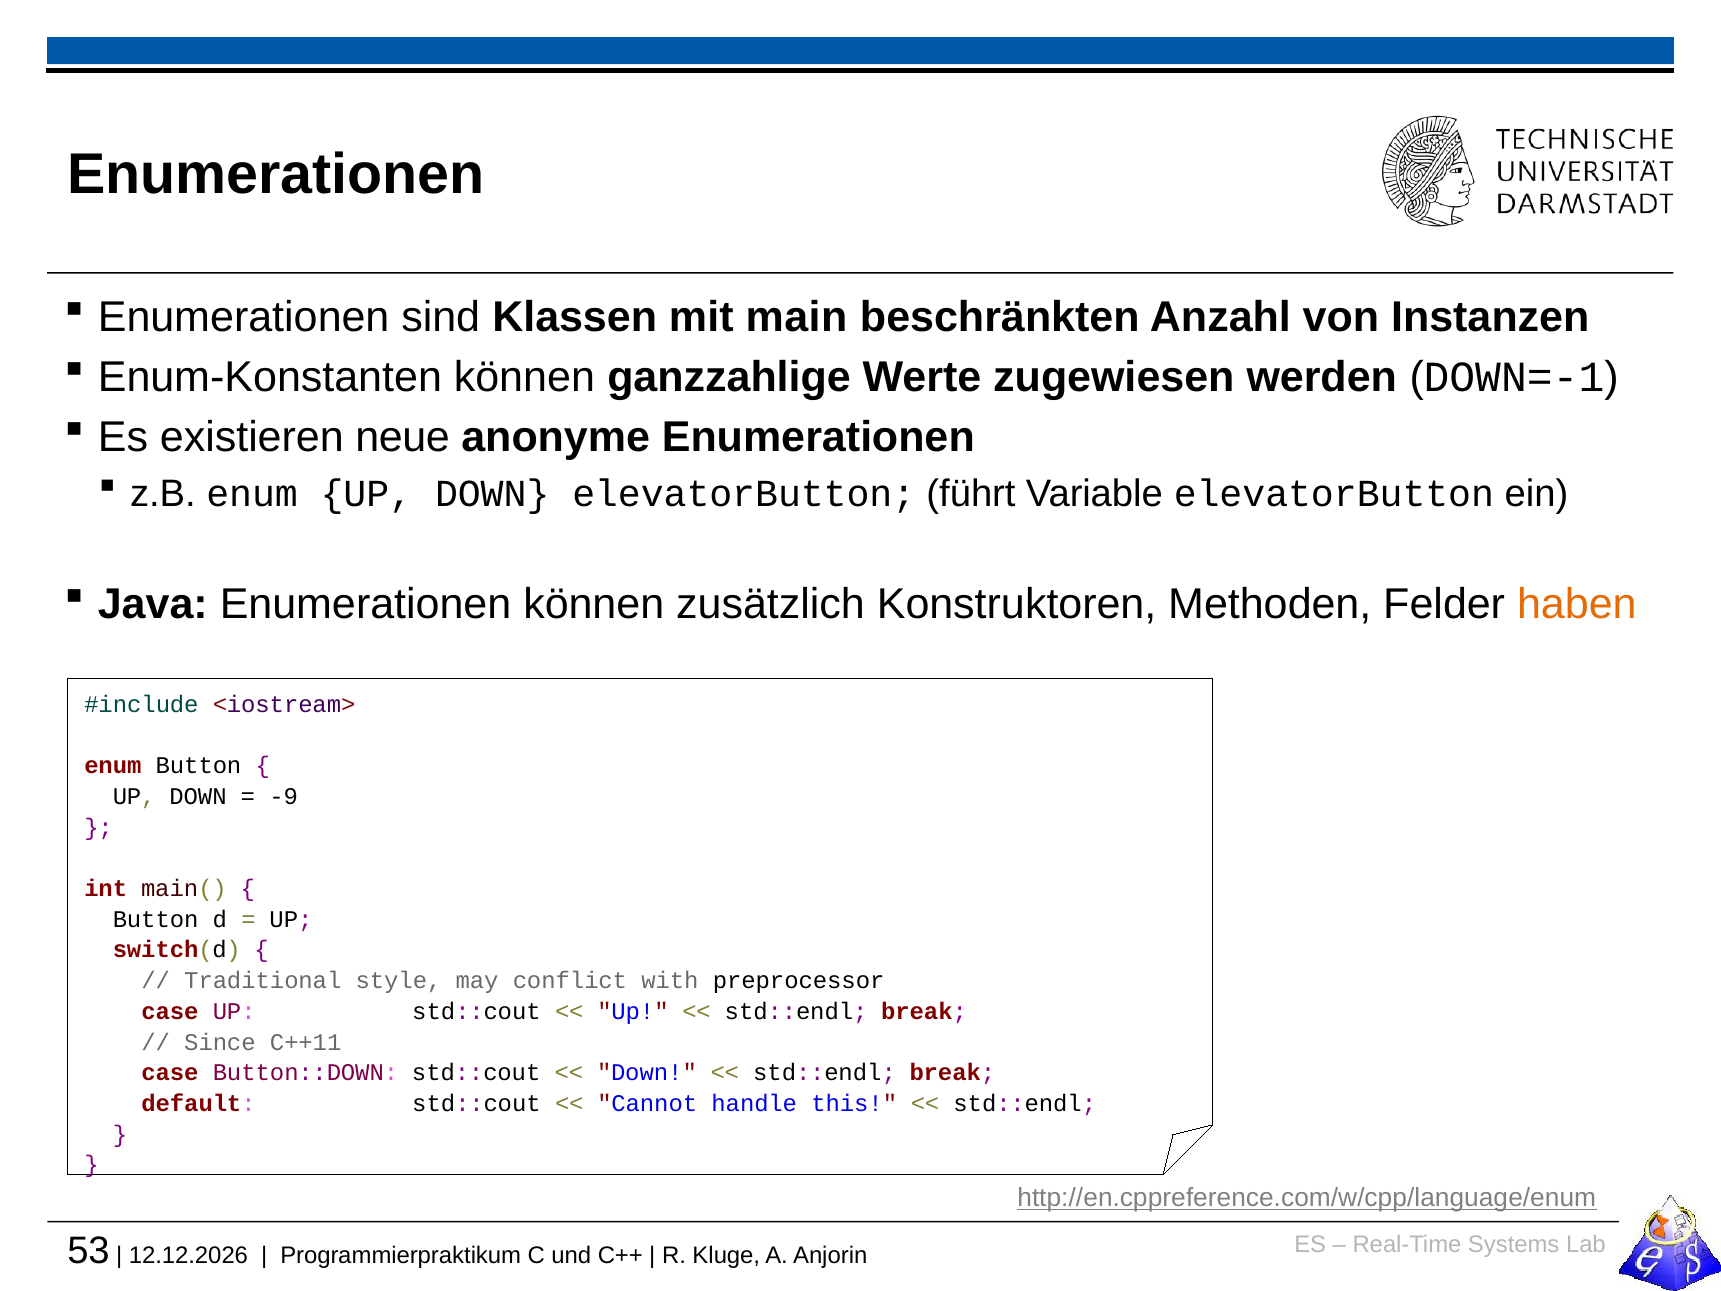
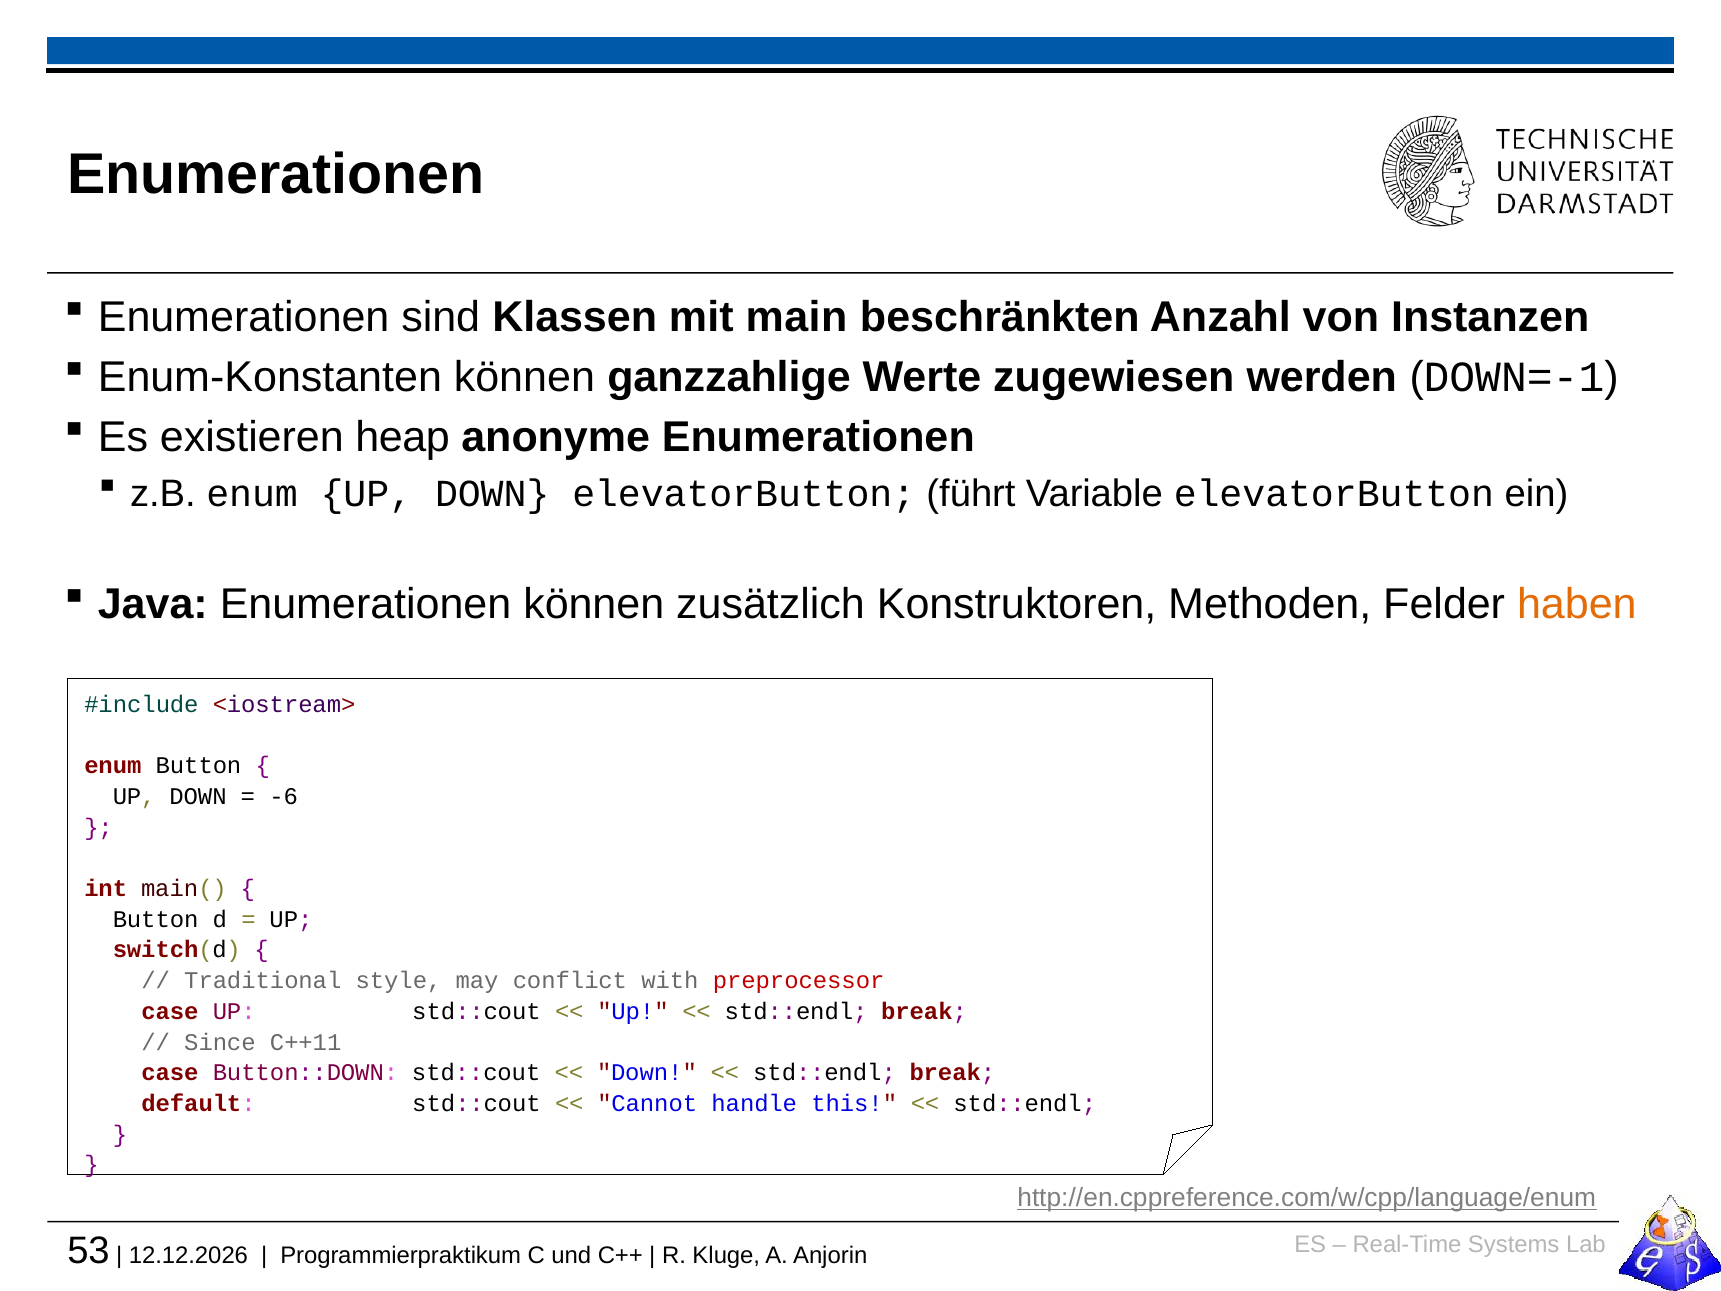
neue: neue -> heap
-9: -9 -> -6
preprocessor colour: black -> red
